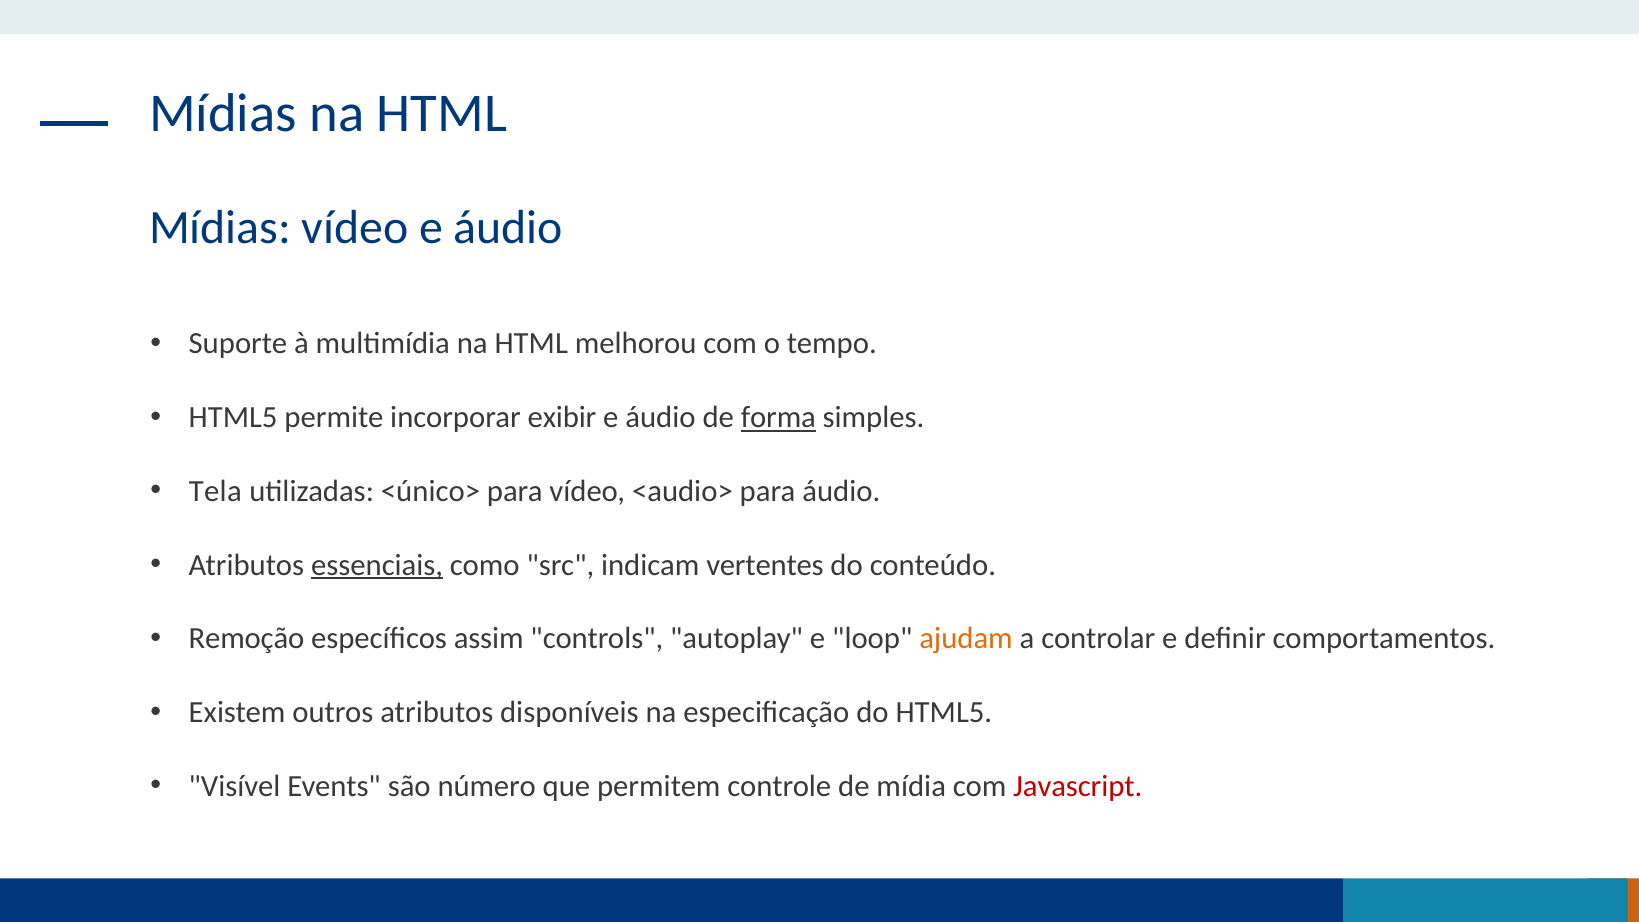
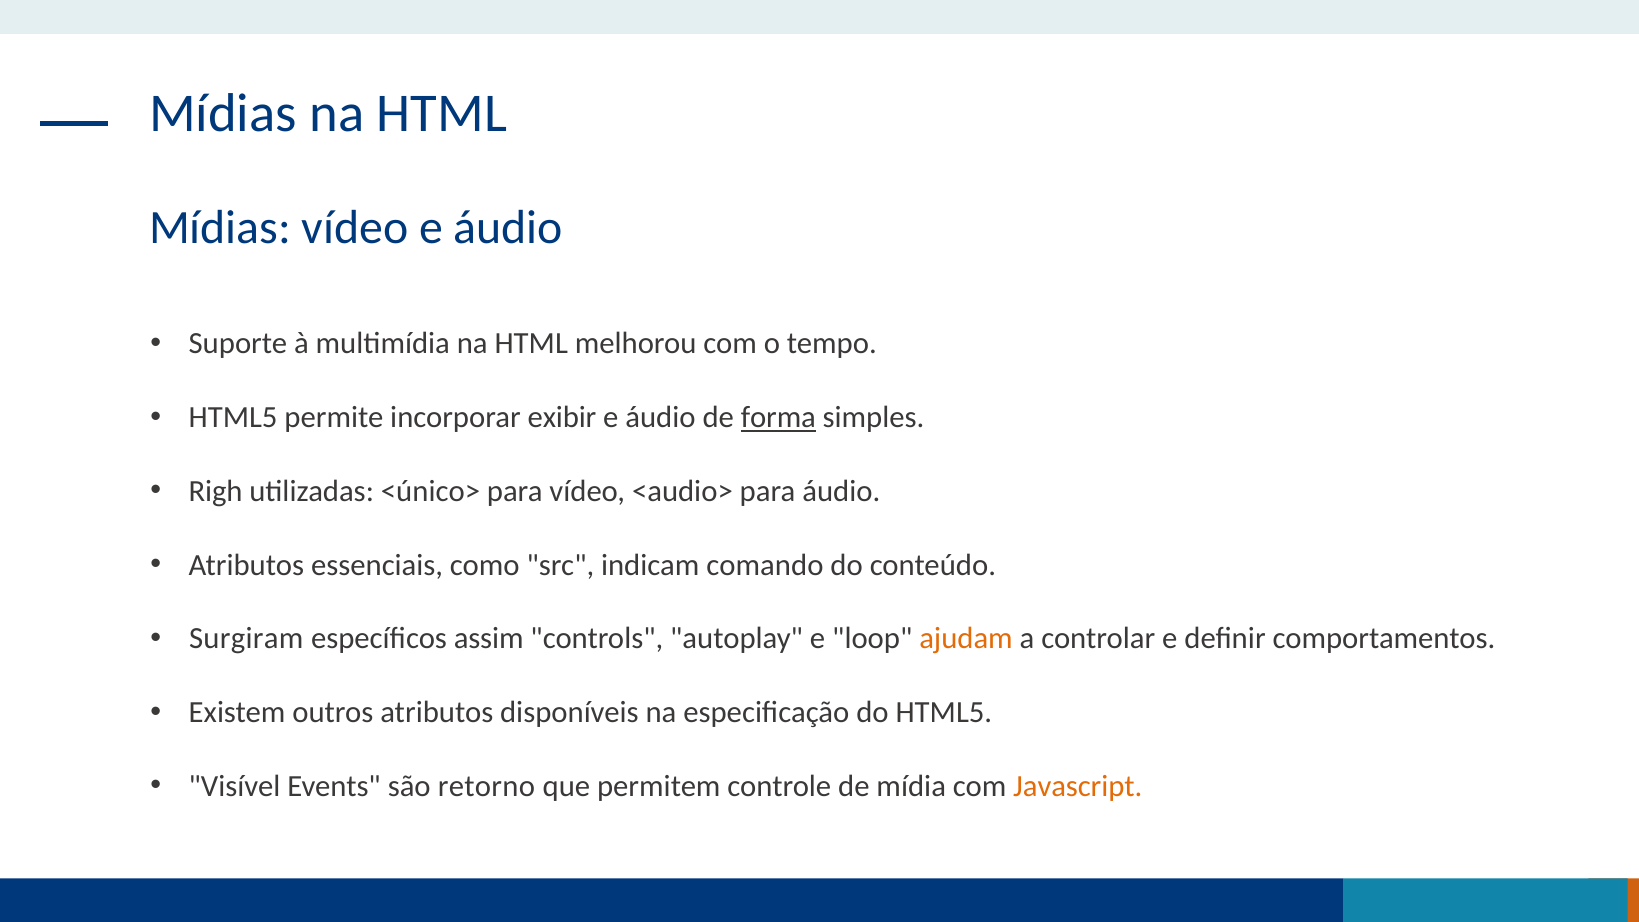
Tela: Tela -> Righ
essenciais underline: present -> none
vertentes: vertentes -> comando
Remoção: Remoção -> Surgiram
número: número -> retorno
Javascript colour: red -> orange
